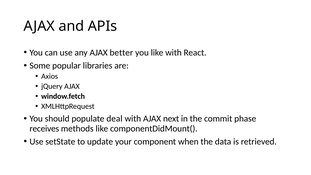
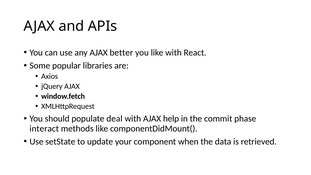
next: next -> help
receives: receives -> interact
